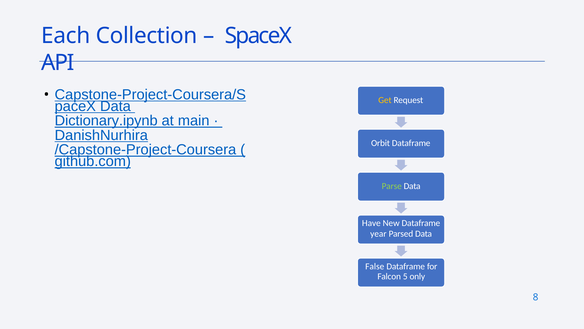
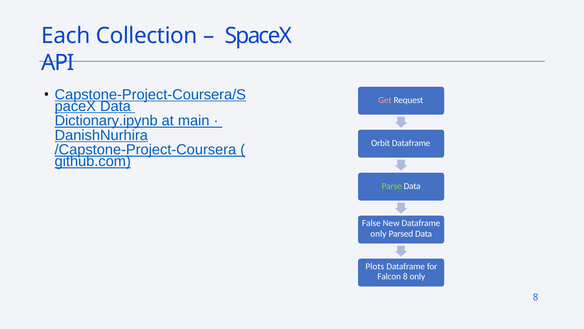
Get colour: yellow -> pink
Have: Have -> False
year at (378, 233): year -> only
False: False -> Plots
Falcon 5: 5 -> 8
